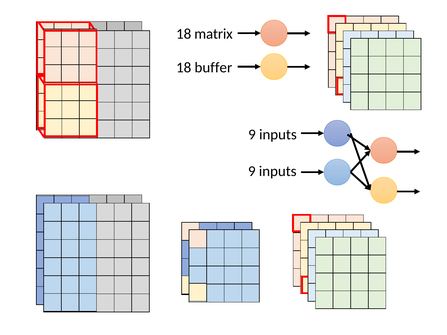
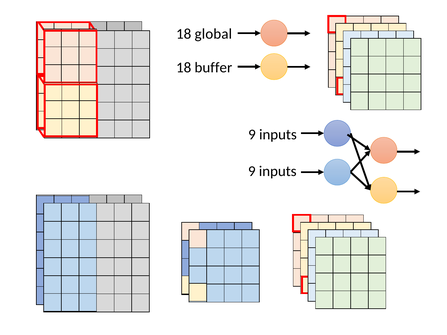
matrix: matrix -> global
